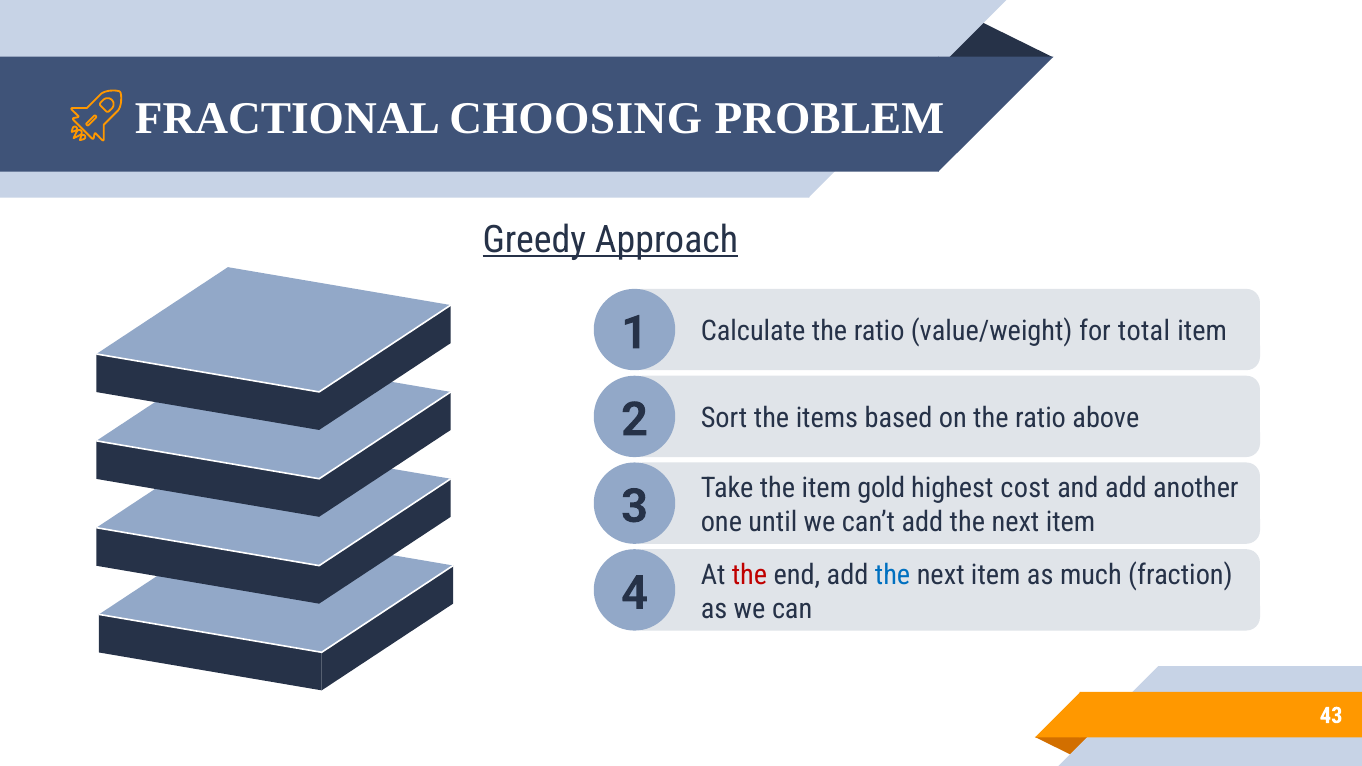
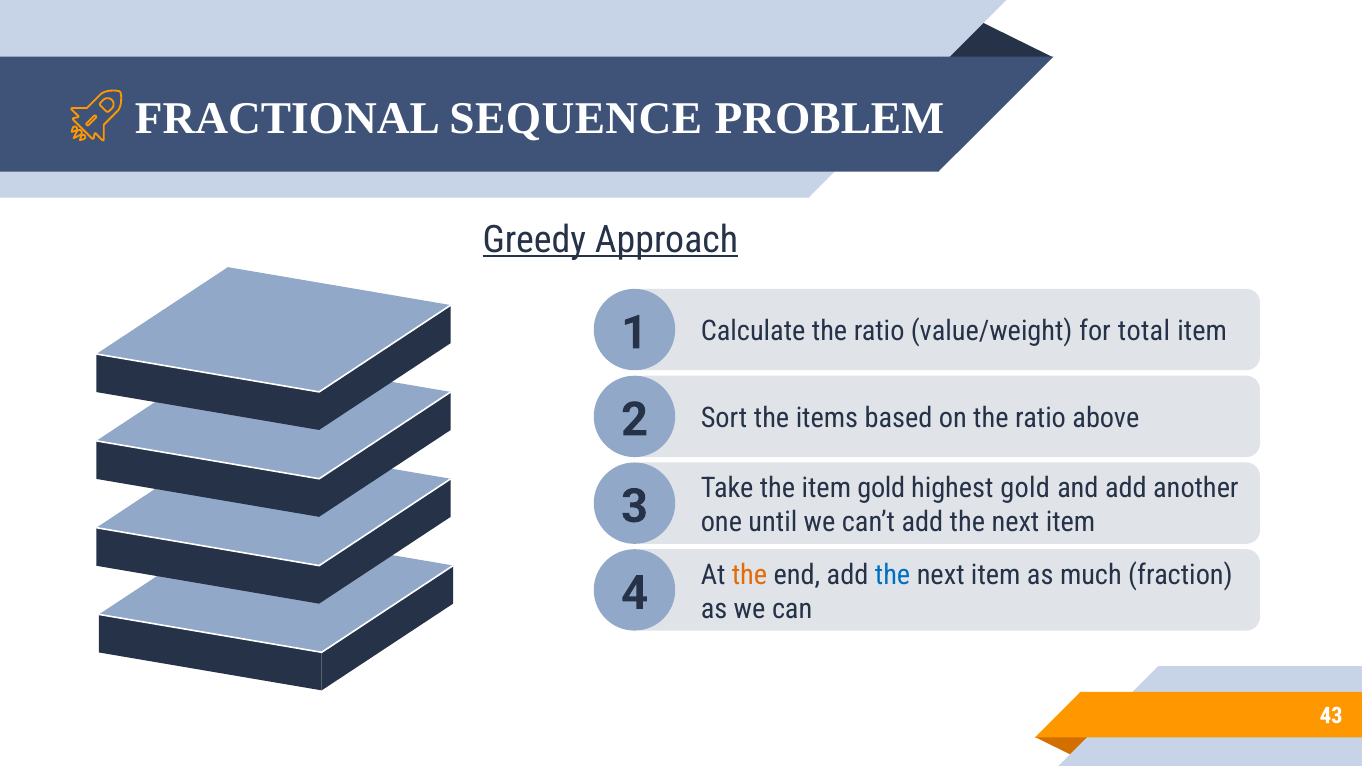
CHOOSING: CHOOSING -> SEQUENCE
highest cost: cost -> gold
the at (749, 575) colour: red -> orange
